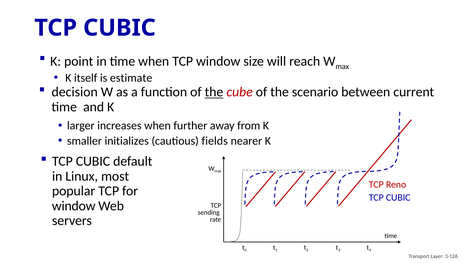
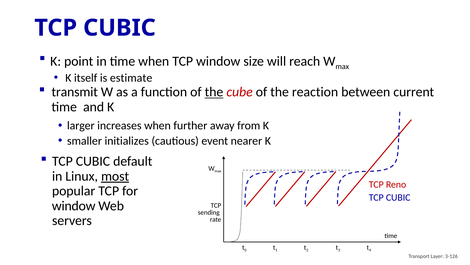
decision: decision -> transmit
scenario: scenario -> reaction
fields: fields -> event
most underline: none -> present
